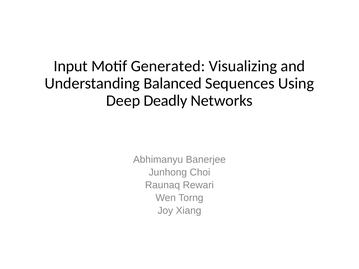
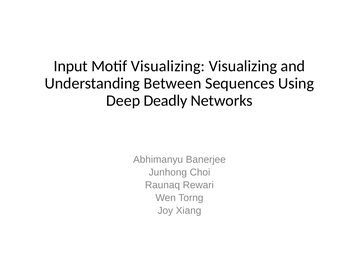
Motif Generated: Generated -> Visualizing
Balanced: Balanced -> Between
